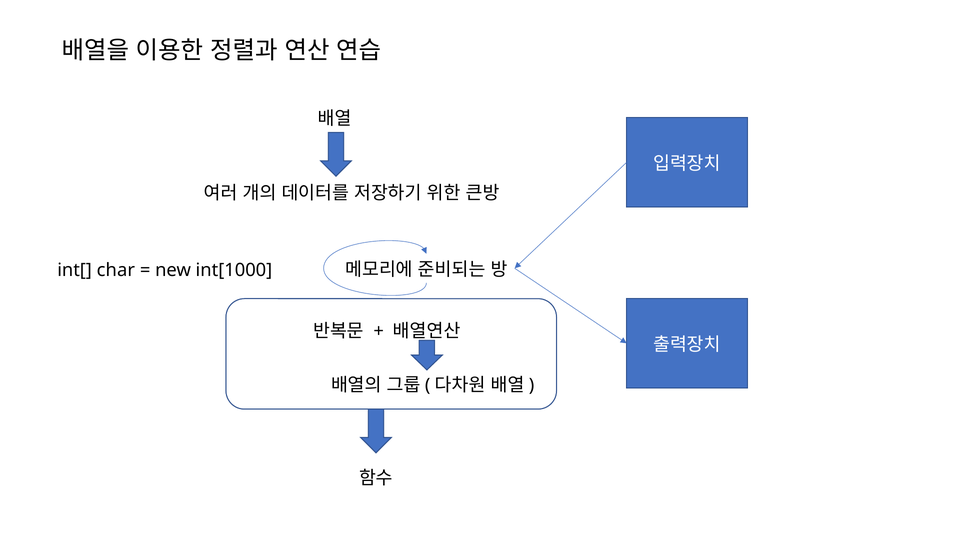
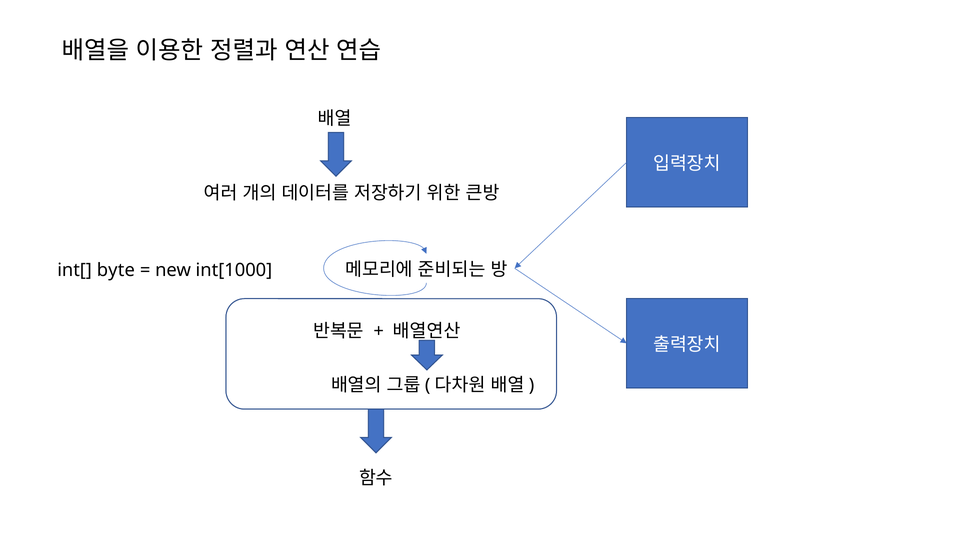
char: char -> byte
